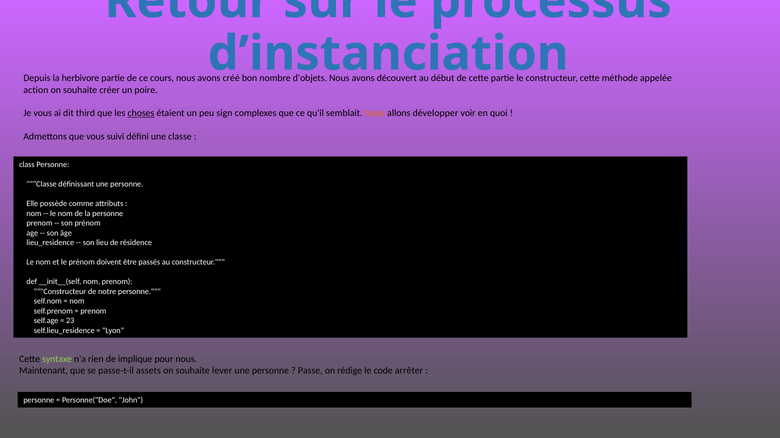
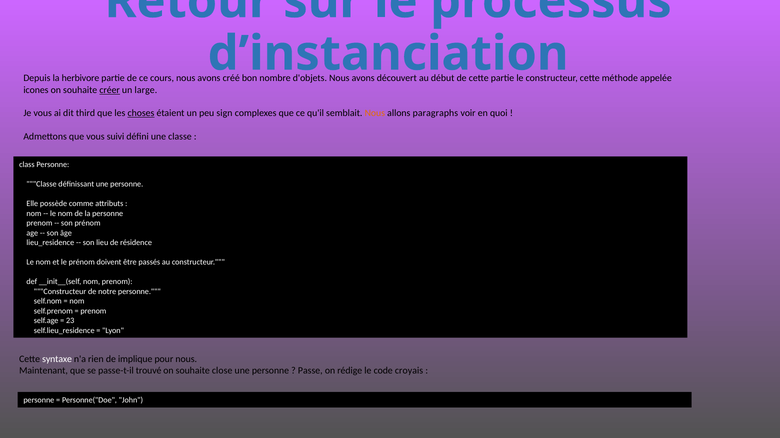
action: action -> icones
créer underline: none -> present
poire: poire -> large
développer: développer -> paragraphs
syntaxe colour: light green -> white
assets: assets -> trouvé
lever: lever -> close
arrêter: arrêter -> croyais
